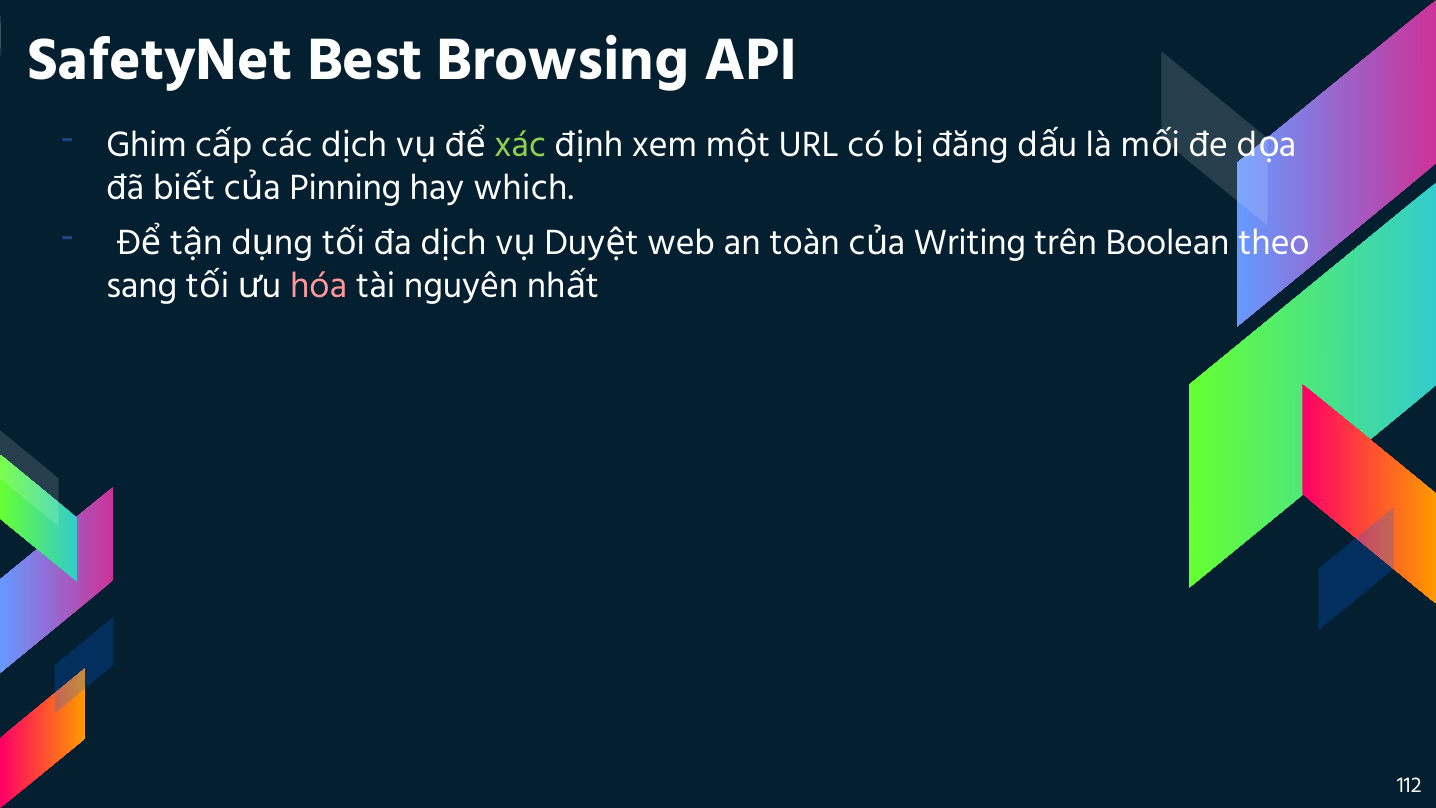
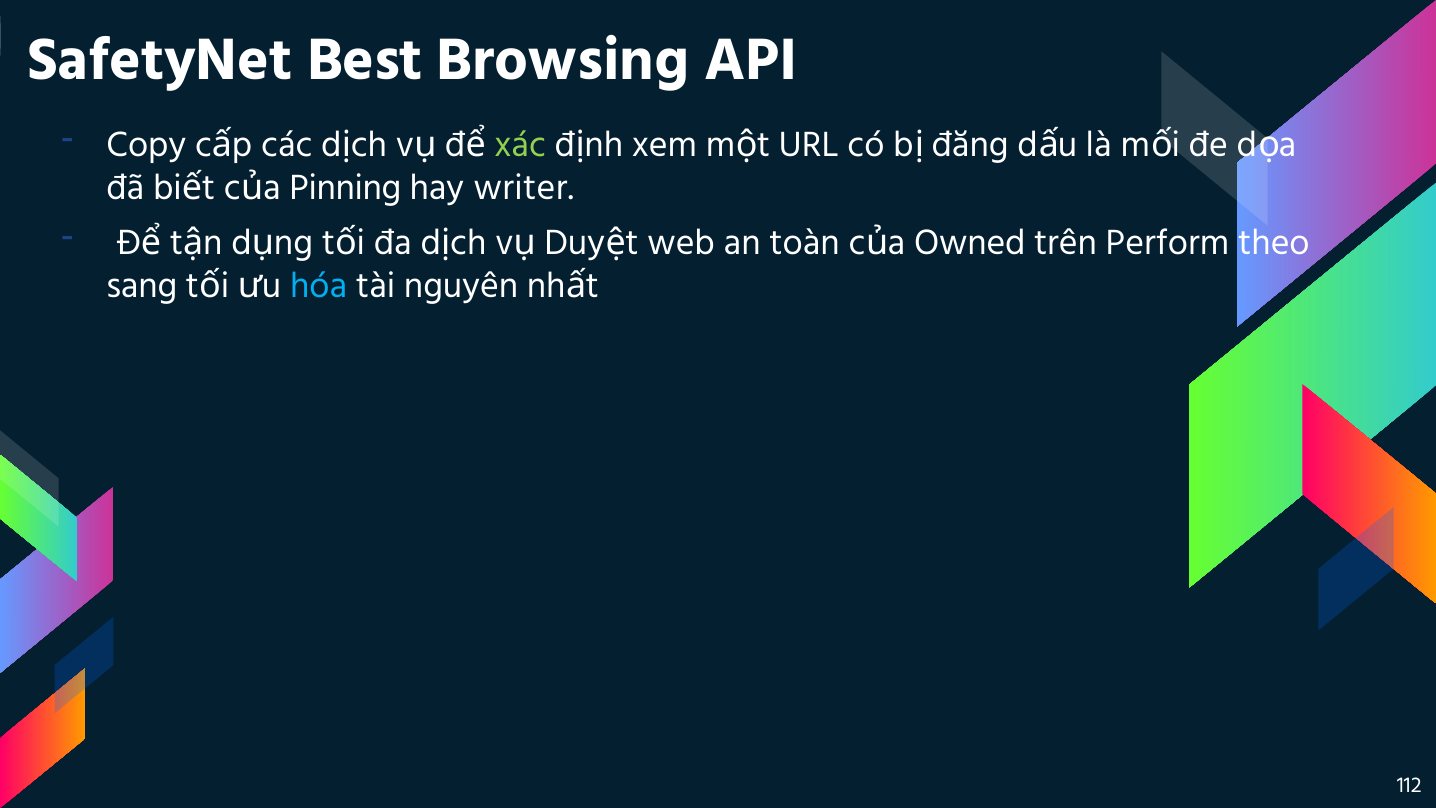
Ghim: Ghim -> Copy
which: which -> writer
Writing: Writing -> Owned
Boolean: Boolean -> Perform
hóa colour: pink -> light blue
